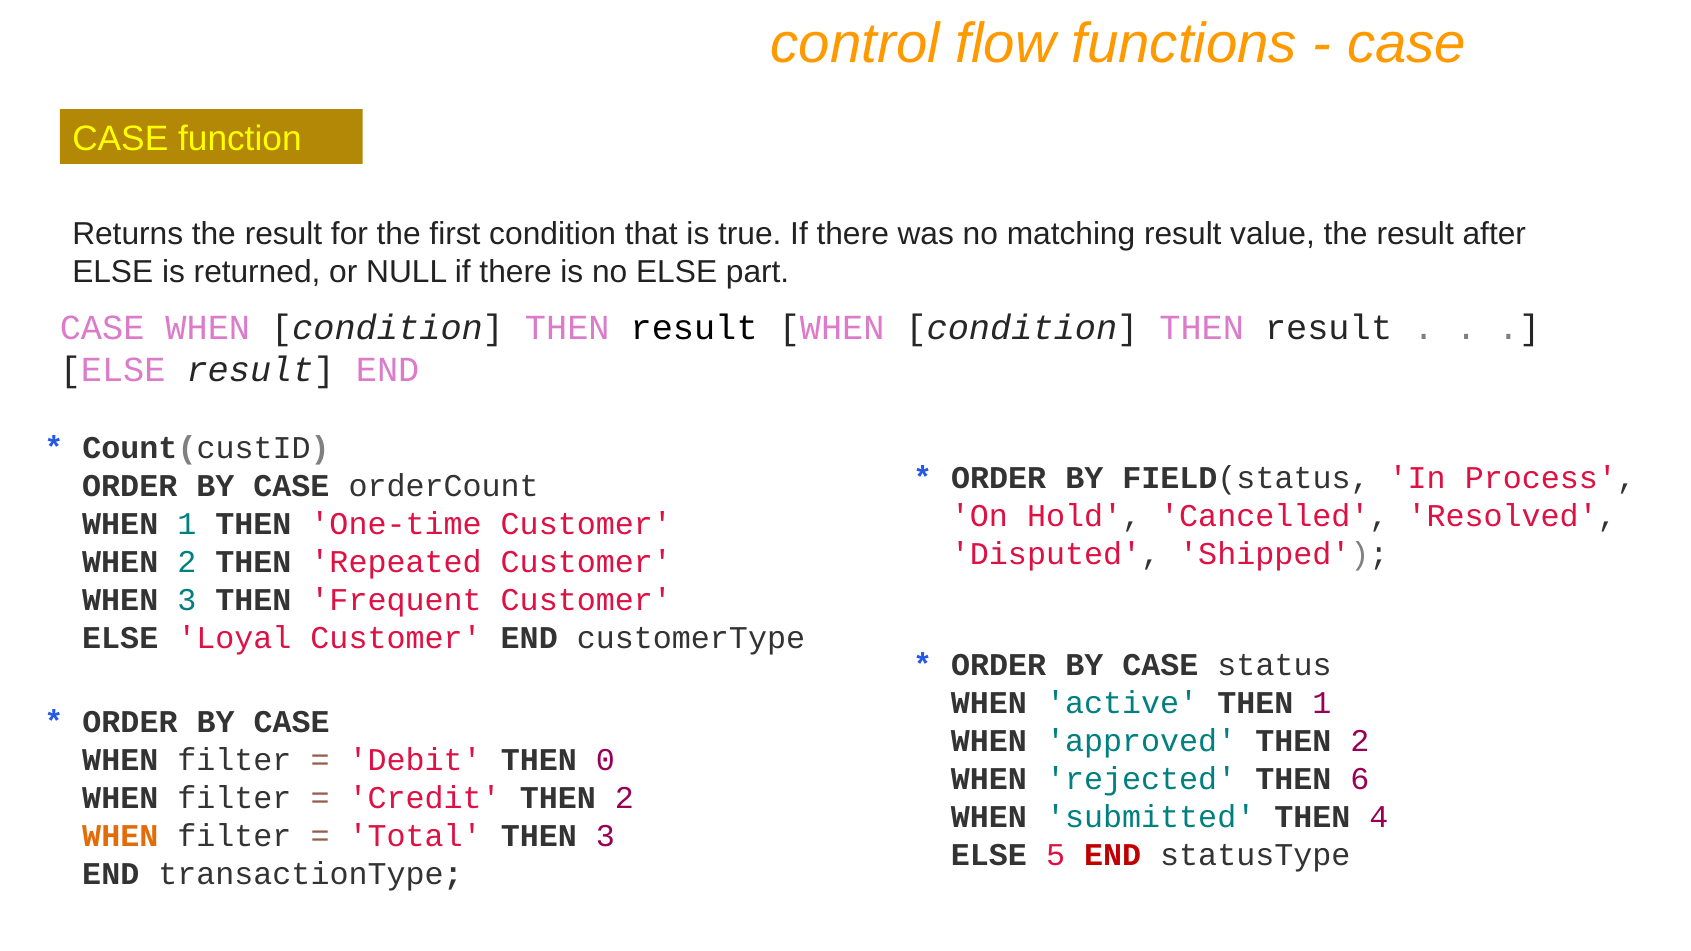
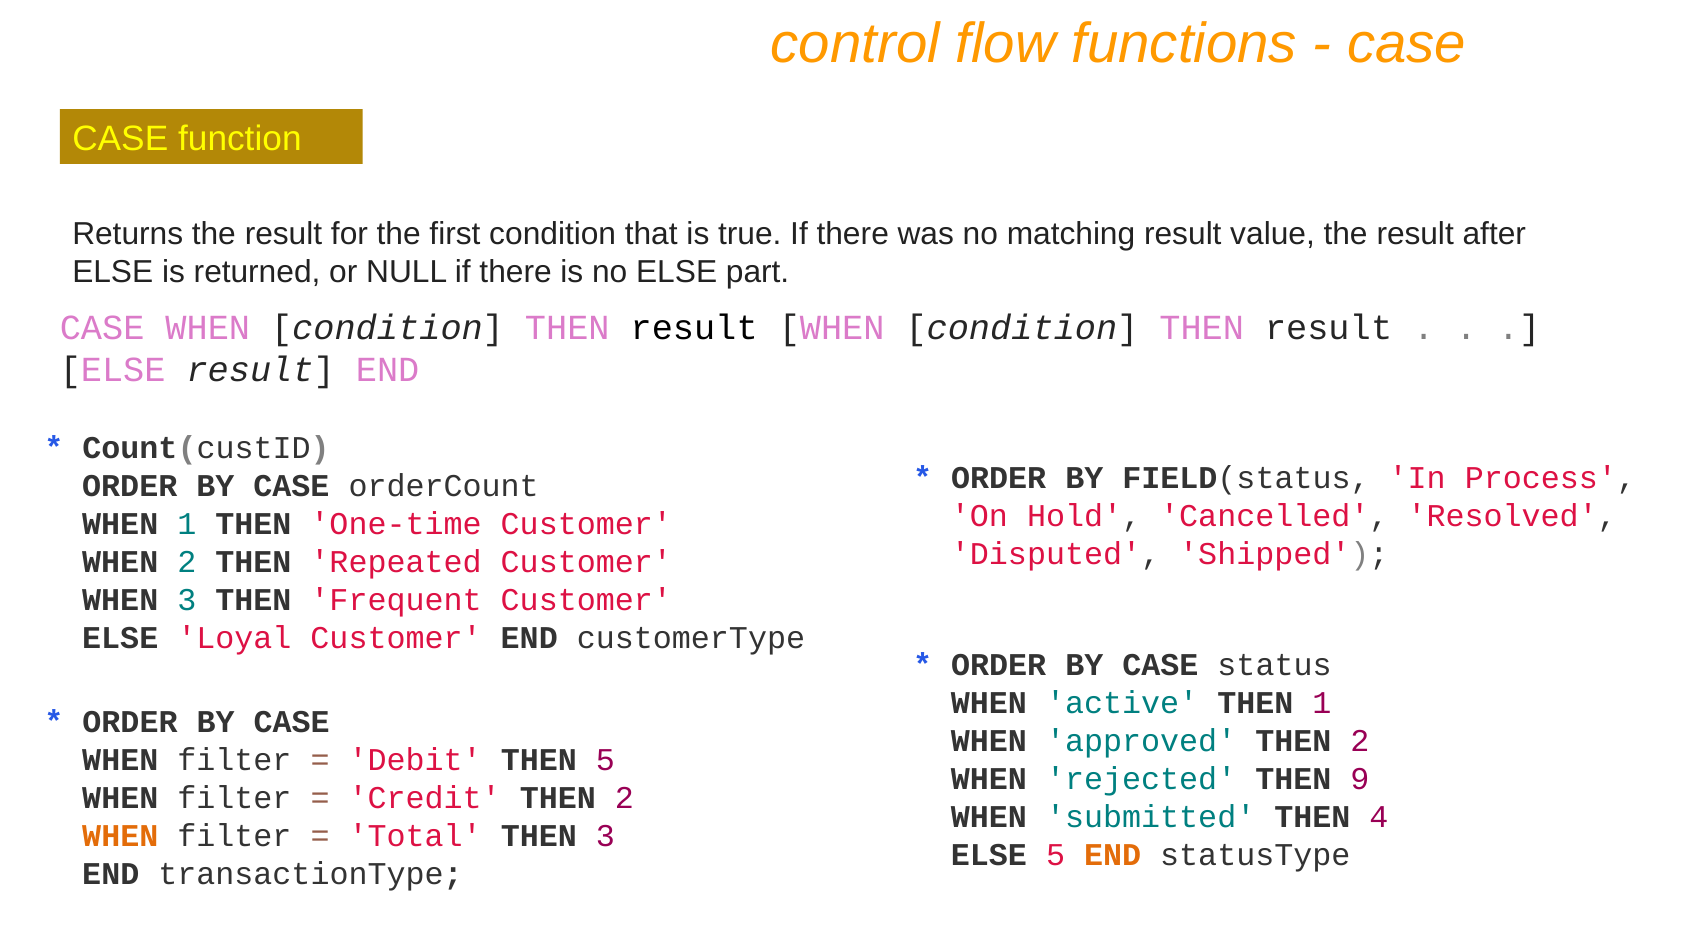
THEN 0: 0 -> 5
6: 6 -> 9
END at (1113, 855) colour: red -> orange
